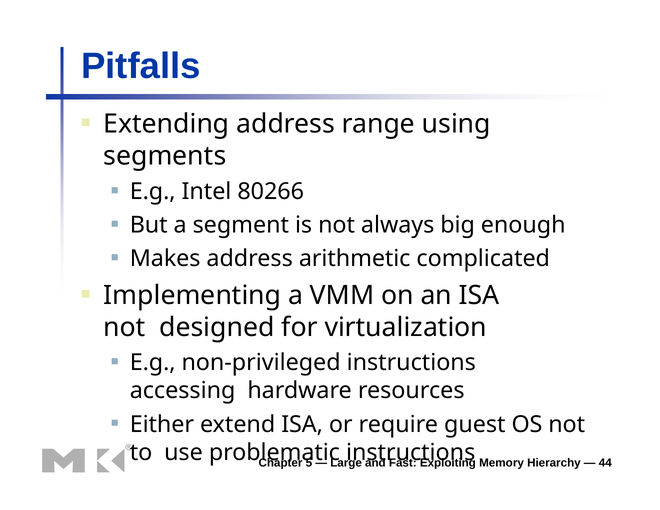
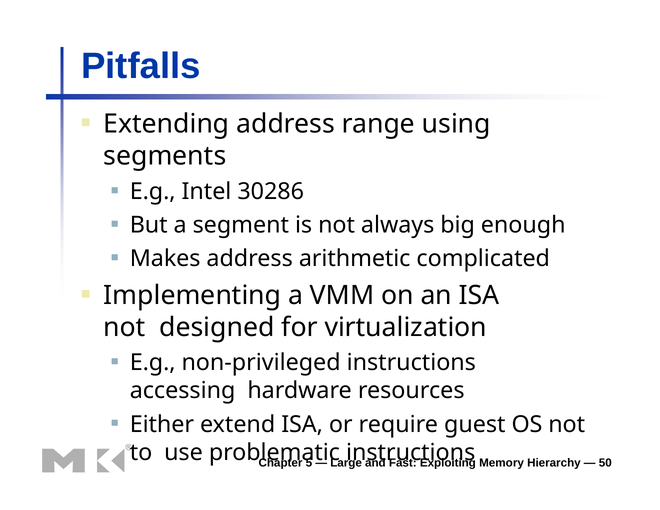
80266: 80266 -> 30286
44: 44 -> 50
